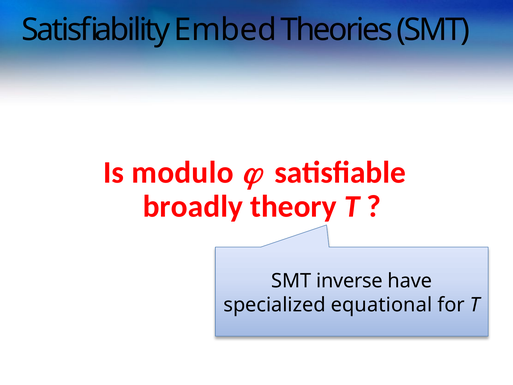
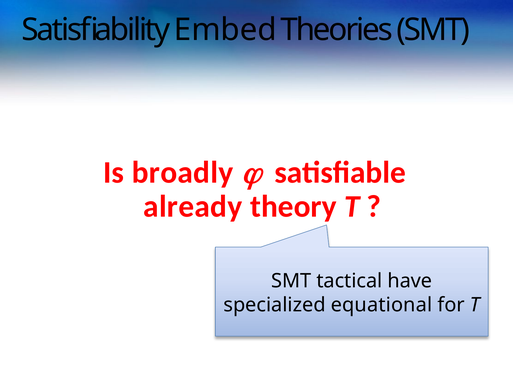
modulo: modulo -> broadly
broadly: broadly -> already
inverse: inverse -> tactical
